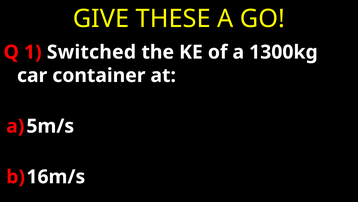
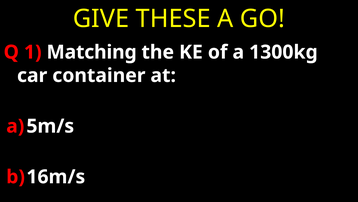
Switched: Switched -> Matching
